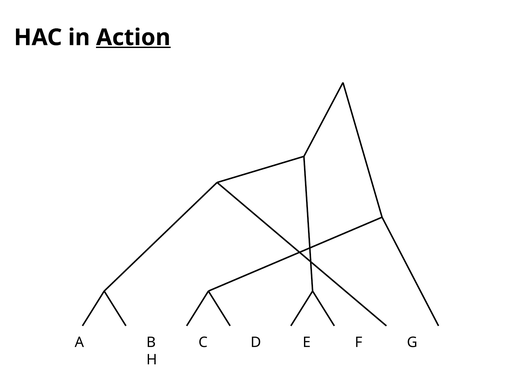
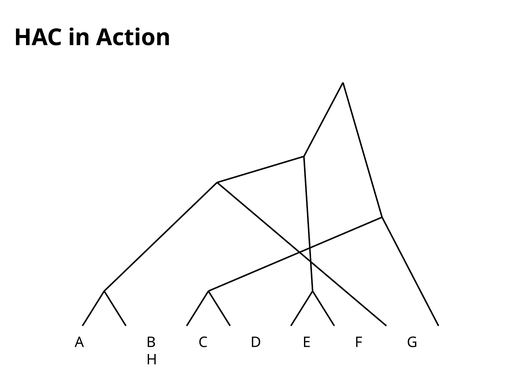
Action underline: present -> none
